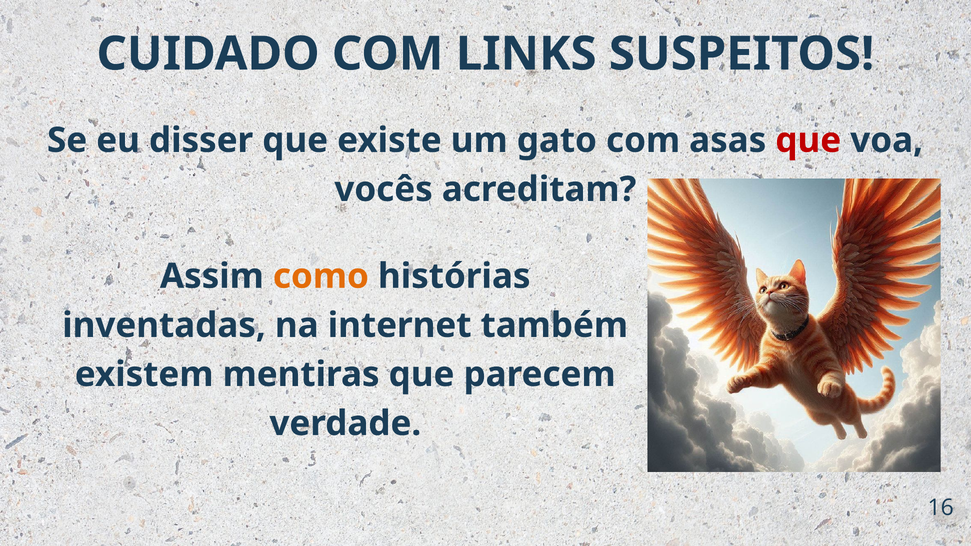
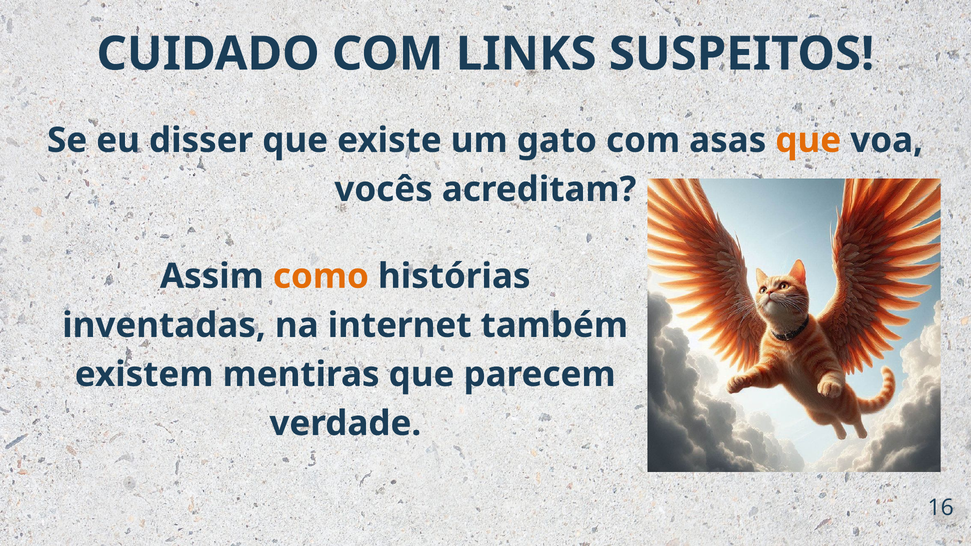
que at (808, 140) colour: red -> orange
